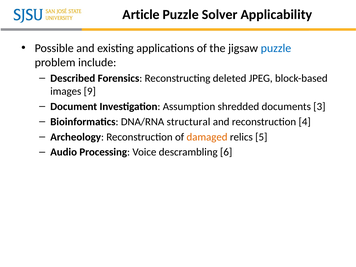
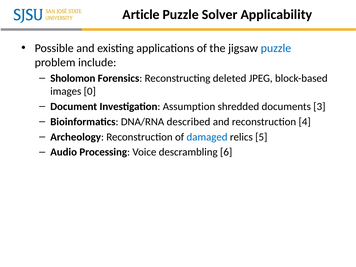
Described: Described -> Sholomon
9: 9 -> 0
structural: structural -> described
damaged colour: orange -> blue
